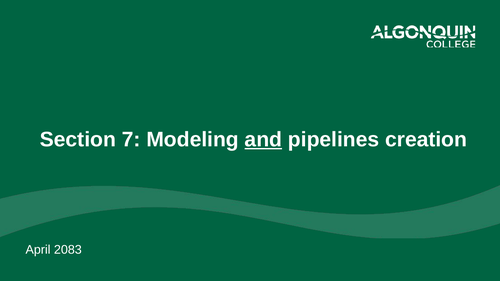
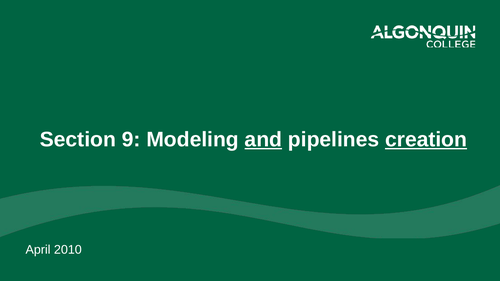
7: 7 -> 9
creation underline: none -> present
2083: 2083 -> 2010
